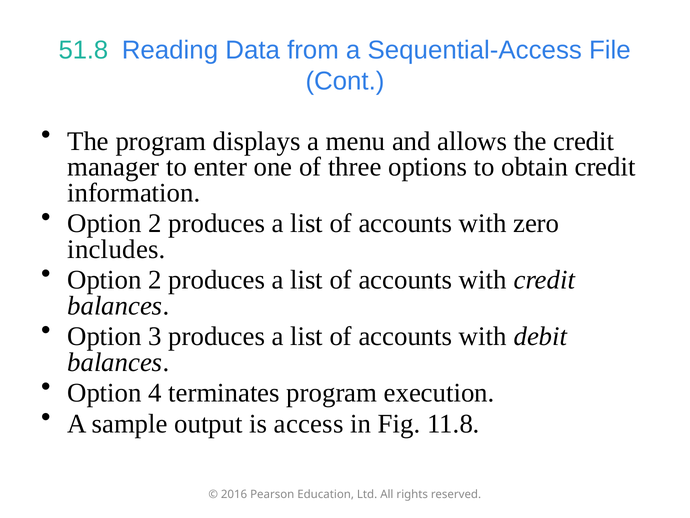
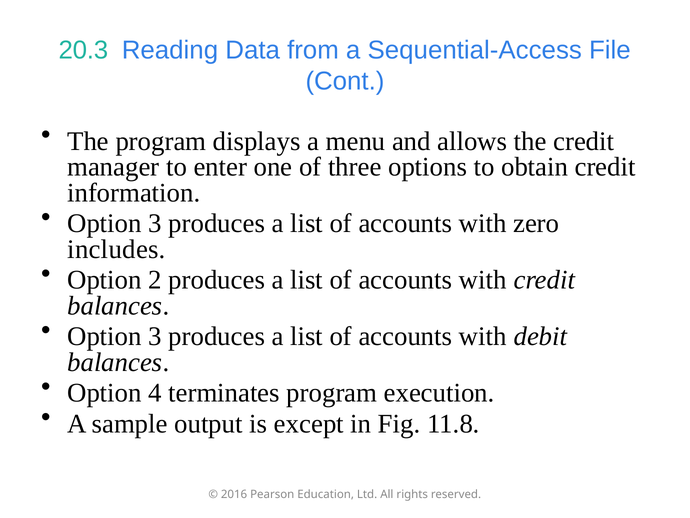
51.8: 51.8 -> 20.3
2 at (155, 223): 2 -> 3
access: access -> except
